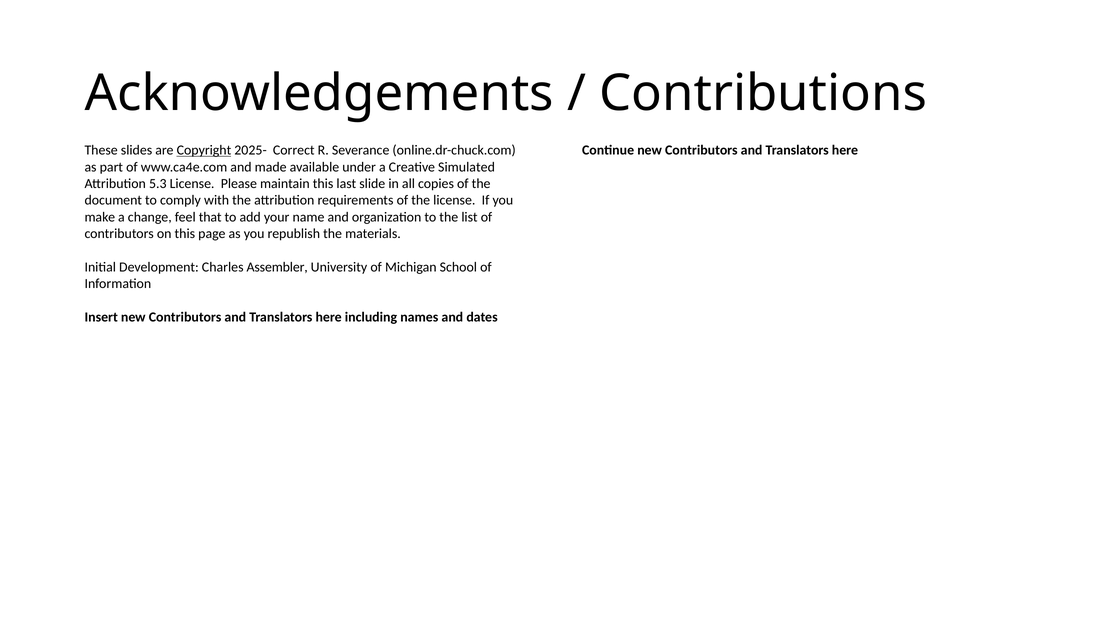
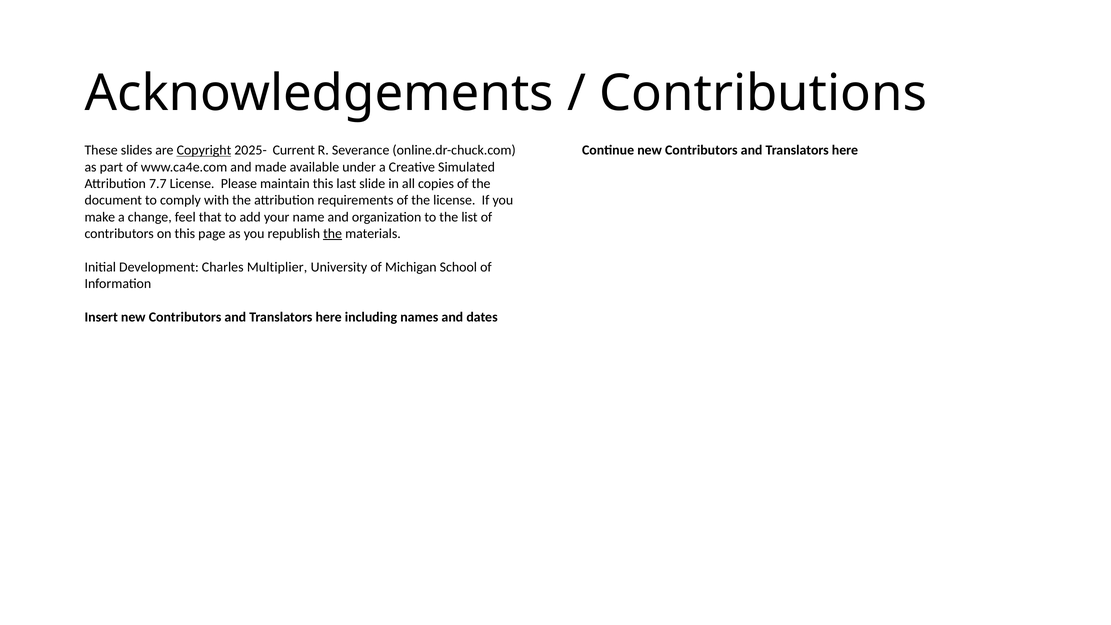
Correct: Correct -> Current
5.3: 5.3 -> 7.7
the at (333, 234) underline: none -> present
Assembler: Assembler -> Multiplier
